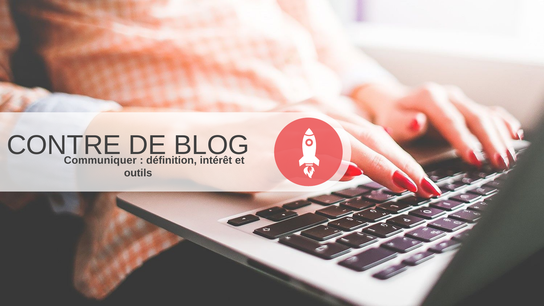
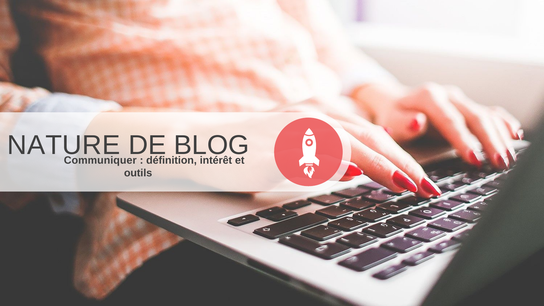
CONTRE: CONTRE -> NATURE
